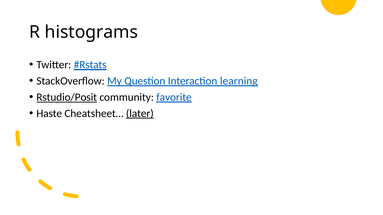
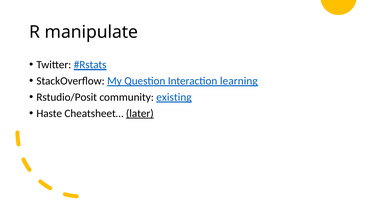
histograms: histograms -> manipulate
Rstudio/Posit underline: present -> none
favorite: favorite -> existing
